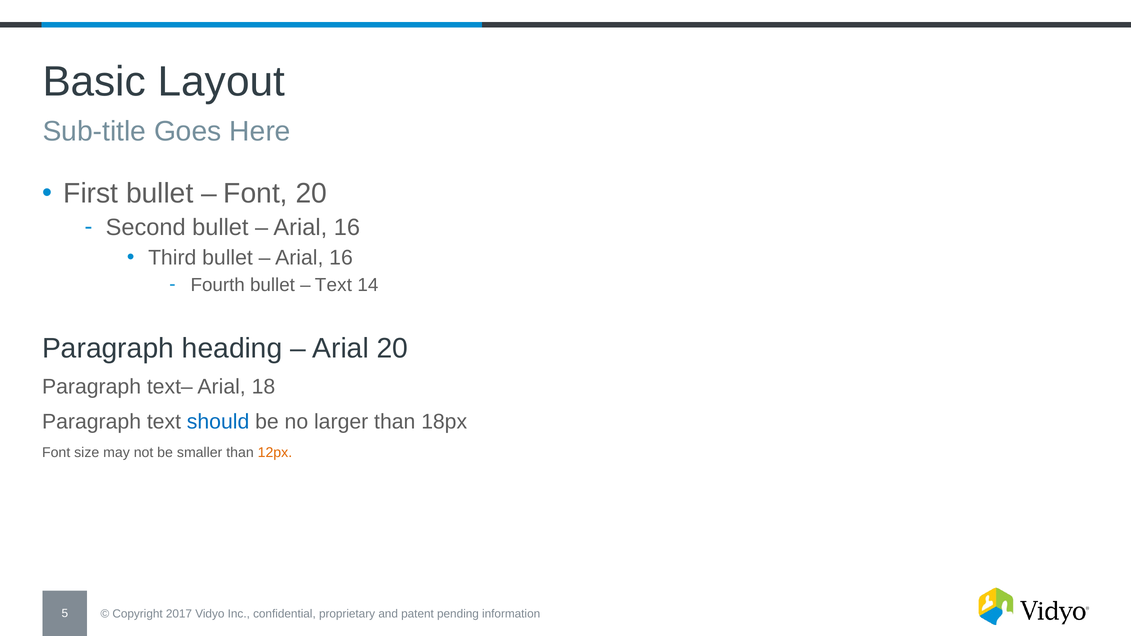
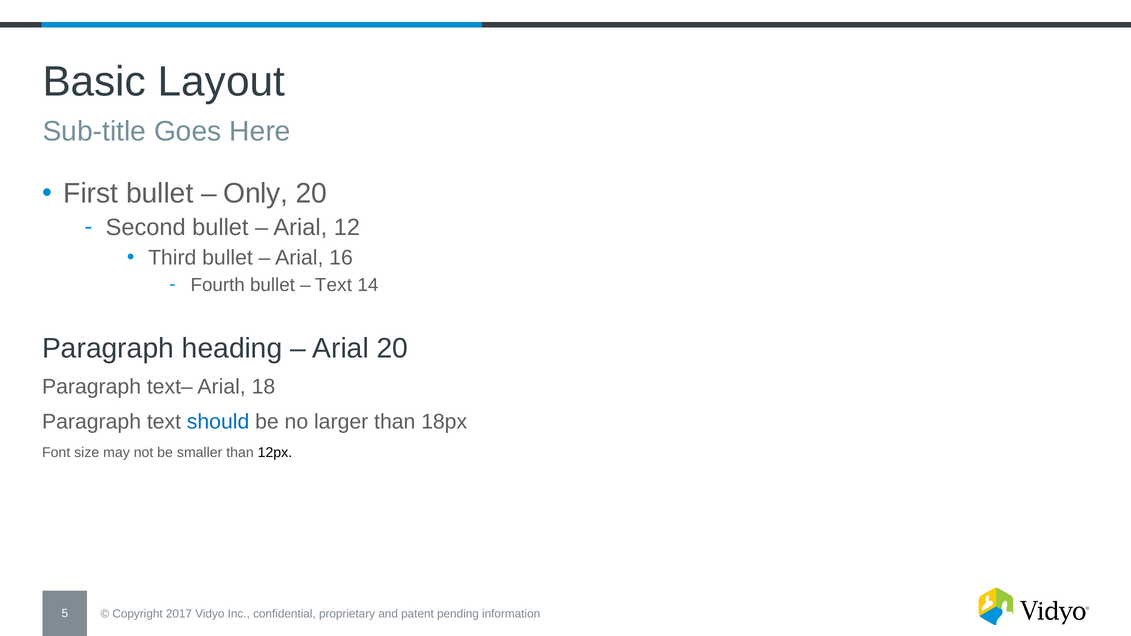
Font at (256, 194): Font -> Only
16 at (347, 228): 16 -> 12
12px colour: orange -> black
